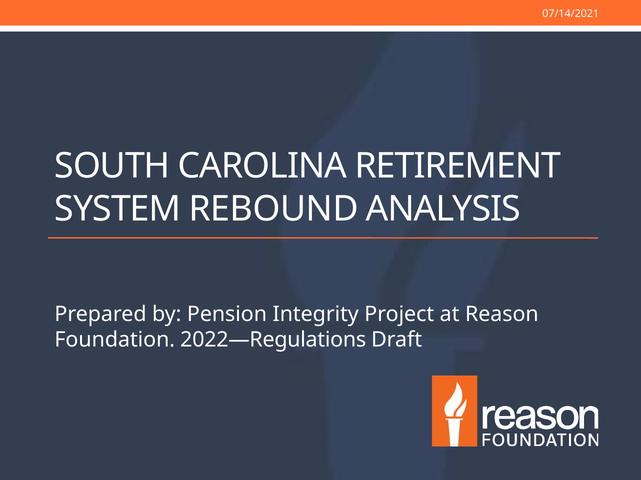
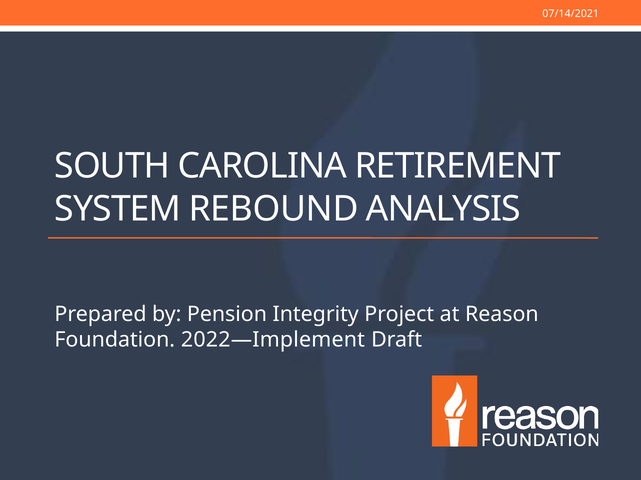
2022—Regulations: 2022—Regulations -> 2022—Implement
